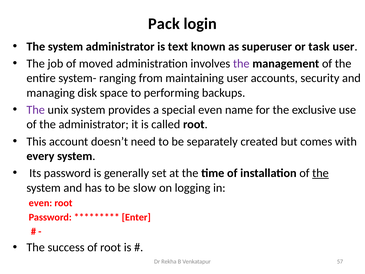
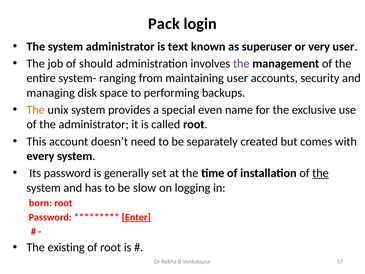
task: task -> very
moved: moved -> should
The at (36, 110) colour: purple -> orange
even at (40, 203): even -> born
Enter underline: none -> present
success: success -> existing
